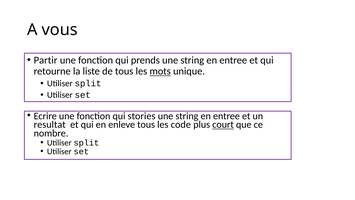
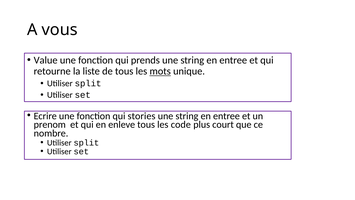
Partir: Partir -> Value
resultat: resultat -> prenom
court underline: present -> none
